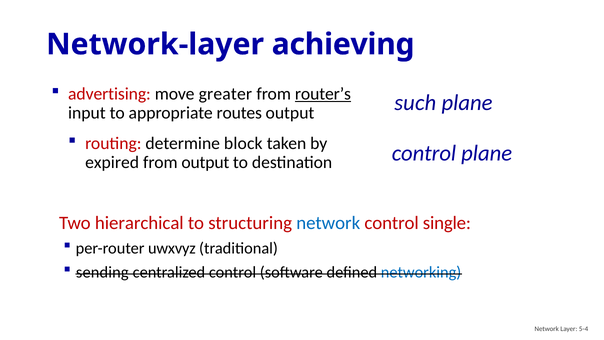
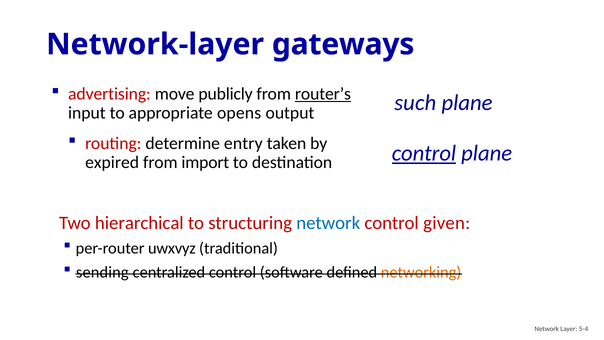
achieving: achieving -> gateways
greater: greater -> publicly
routes: routes -> opens
block: block -> entry
control at (424, 153) underline: none -> present
from output: output -> import
single: single -> given
networking colour: blue -> orange
